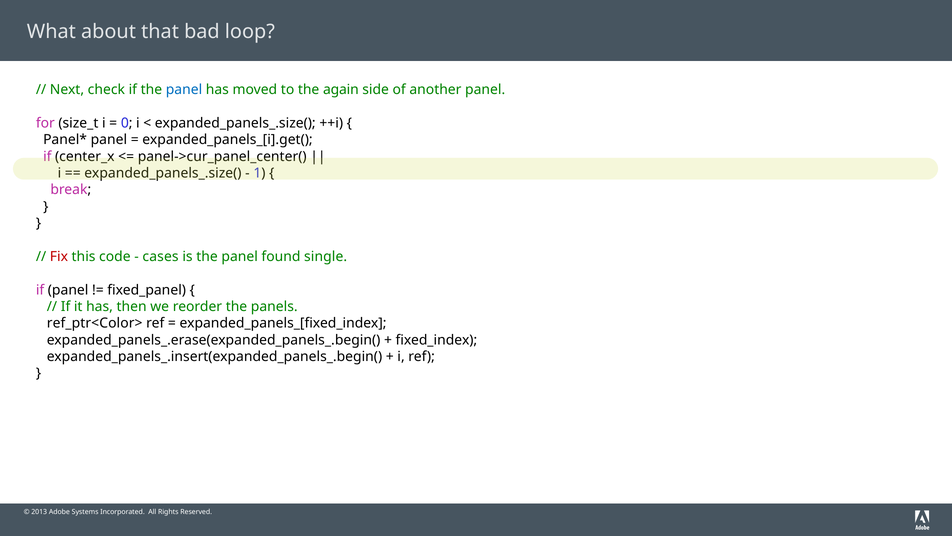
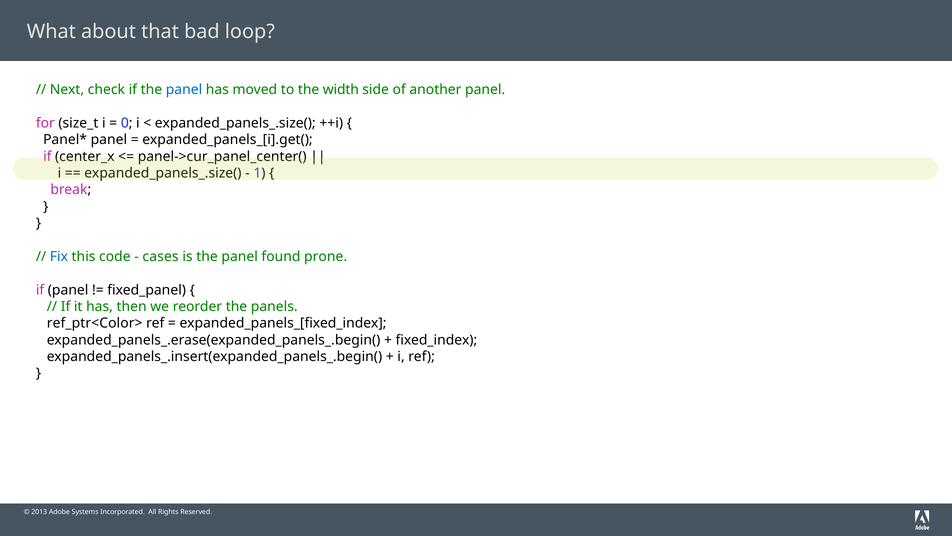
again: again -> width
Fix colour: red -> blue
single: single -> prone
